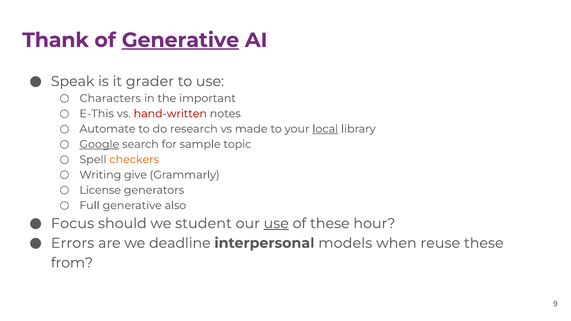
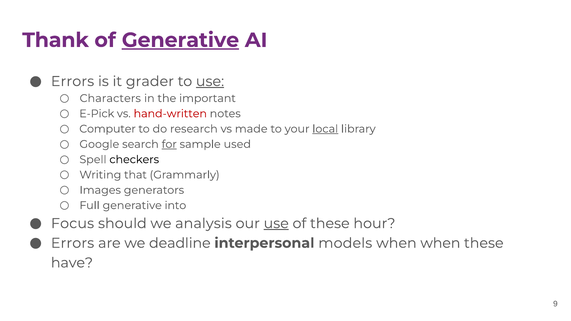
Speak at (73, 81): Speak -> Errors
use at (210, 81) underline: none -> present
E-This: E-This -> E-Pick
Automate: Automate -> Computer
Google underline: present -> none
for underline: none -> present
topic: topic -> used
checkers colour: orange -> black
give: give -> that
License: License -> Images
also: also -> into
student: student -> analysis
when reuse: reuse -> when
from: from -> have
